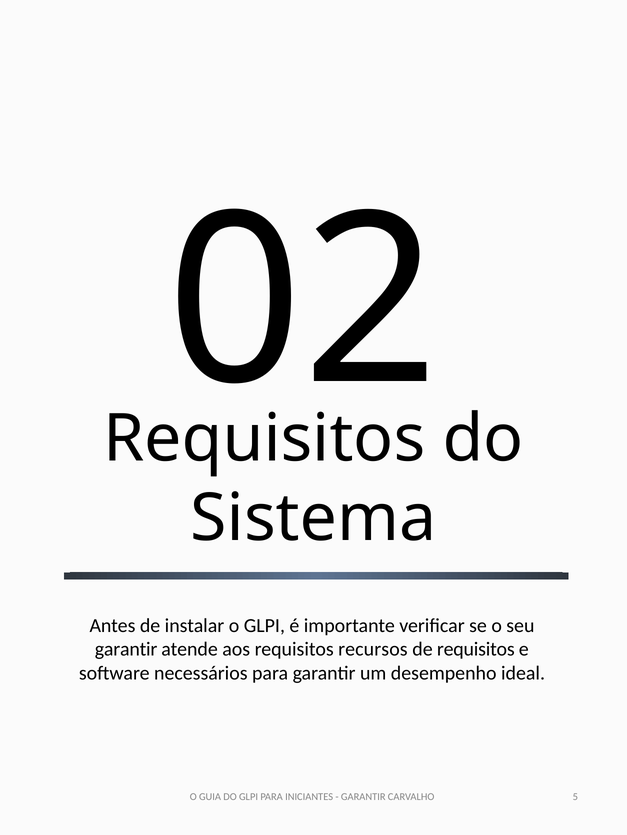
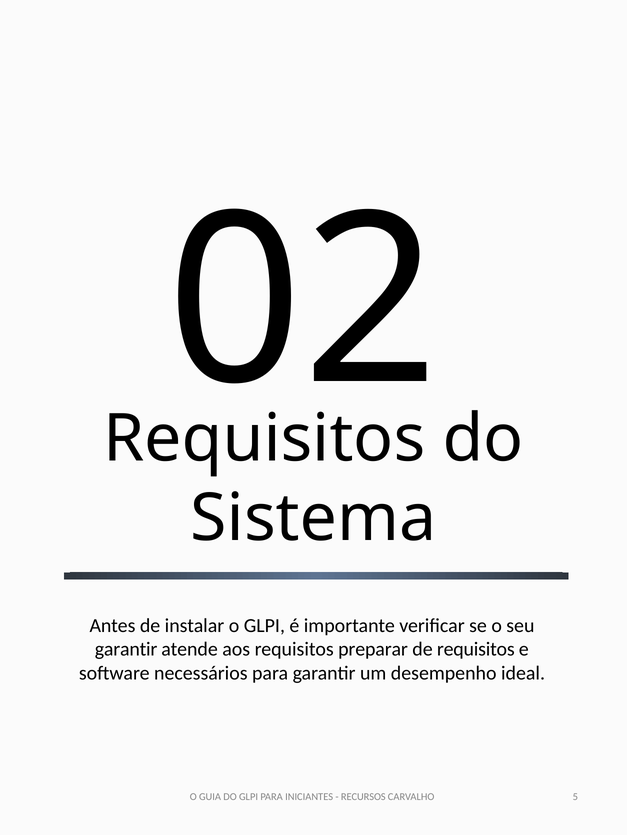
recursos: recursos -> preparar
GARANTIR at (363, 798): GARANTIR -> RECURSOS
